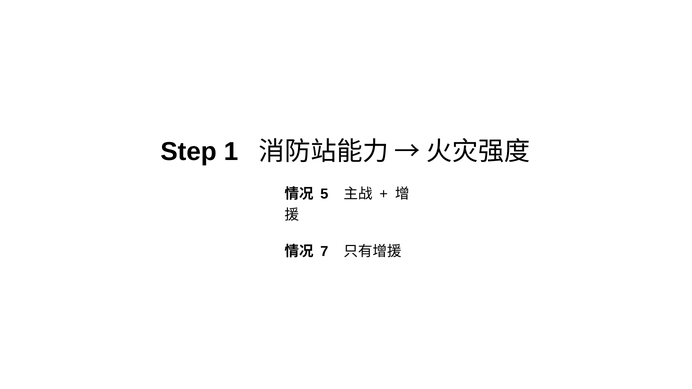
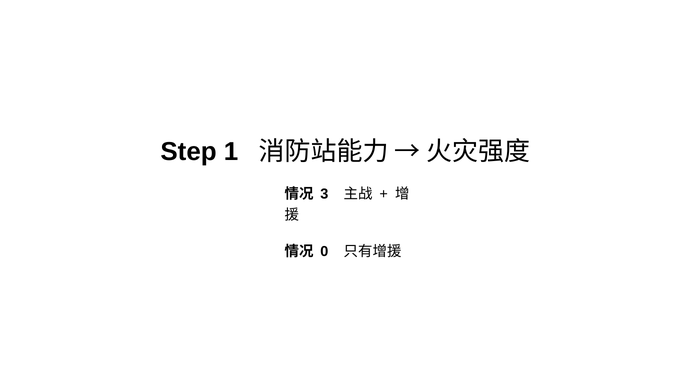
5: 5 -> 3
7: 7 -> 0
